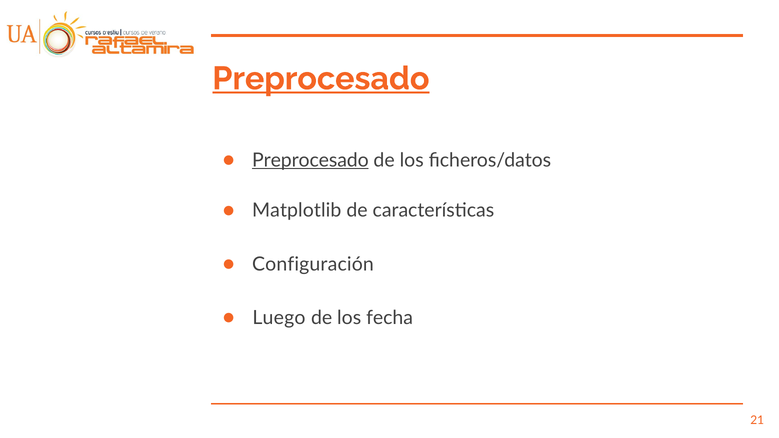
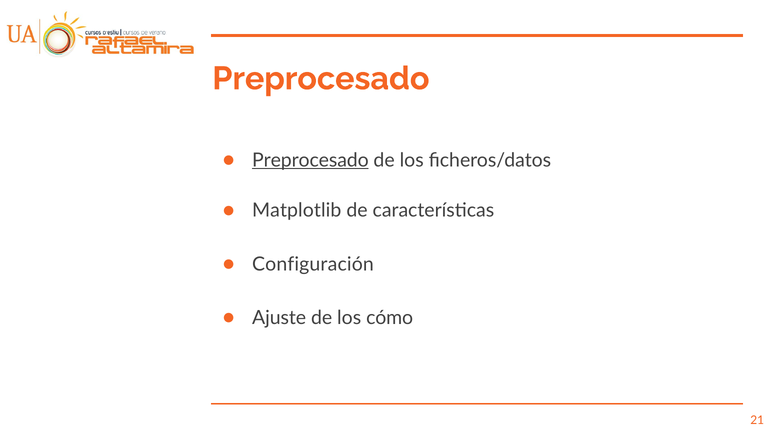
Preprocesado at (321, 79) underline: present -> none
Luego: Luego -> Ajuste
fecha: fecha -> cómo
